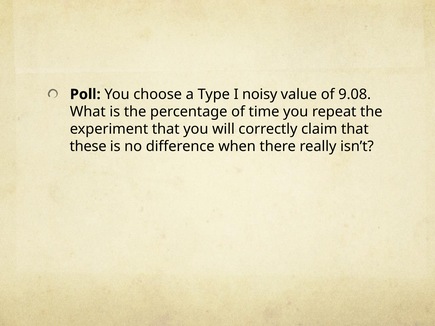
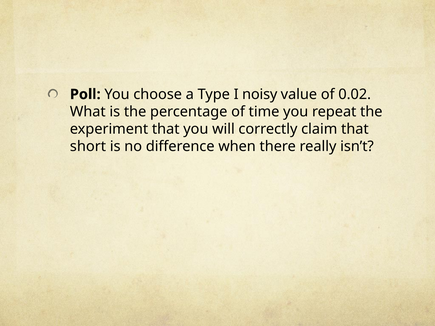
9.08: 9.08 -> 0.02
these: these -> short
